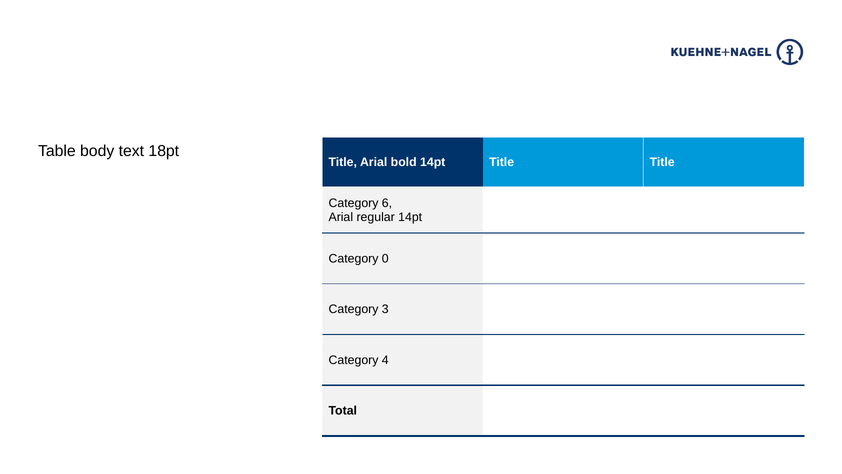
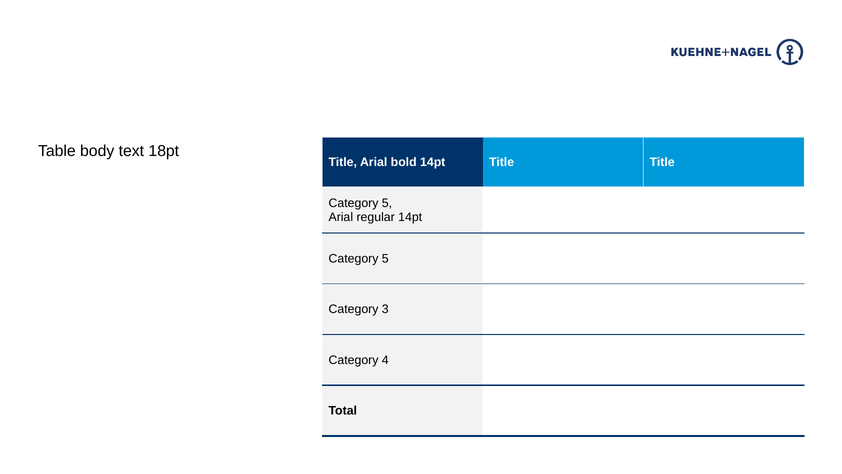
6 at (387, 203): 6 -> 5
0 at (385, 258): 0 -> 5
